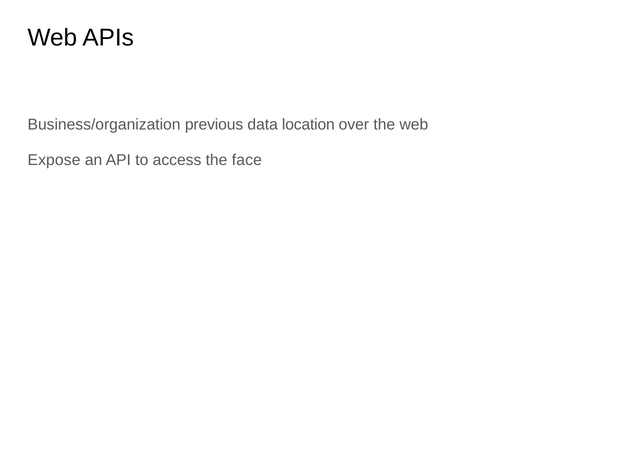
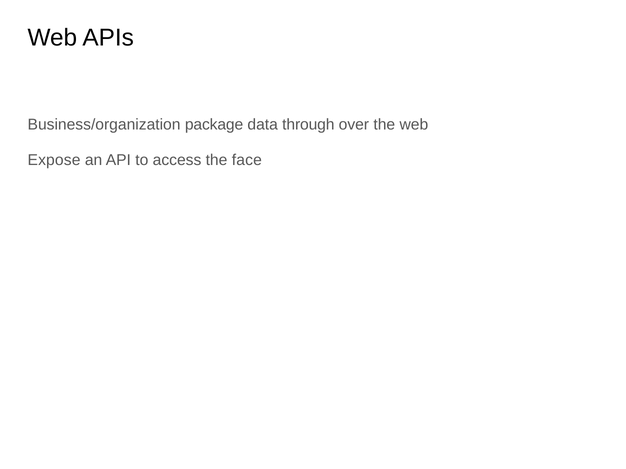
previous: previous -> package
location: location -> through
